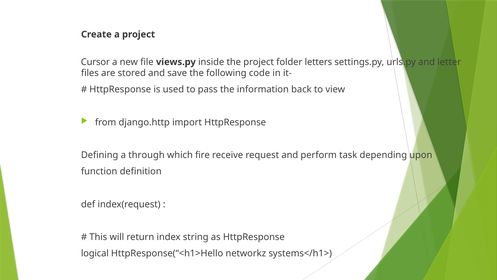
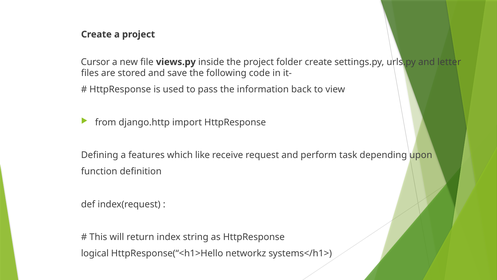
folder letters: letters -> create
through: through -> features
fire: fire -> like
